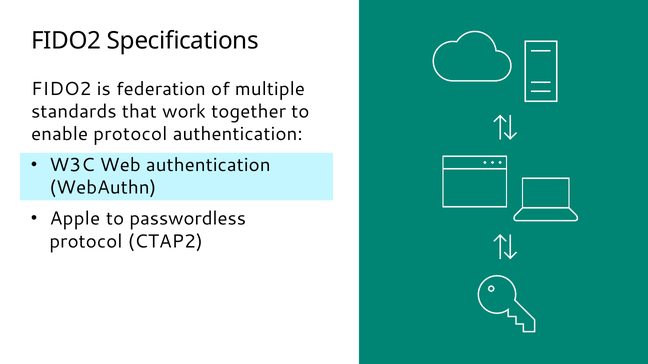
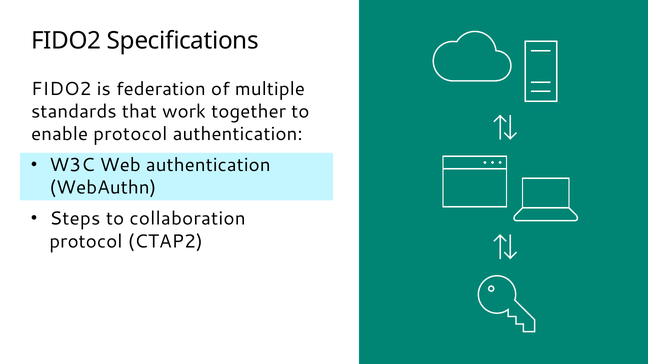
Apple: Apple -> Steps
passwordless: passwordless -> collaboration
